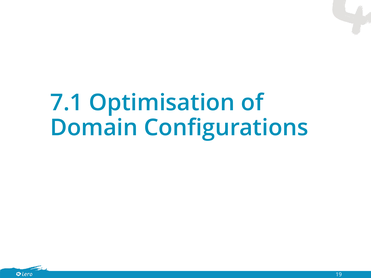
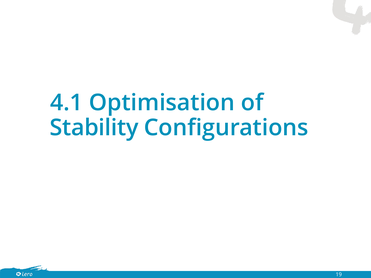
7.1: 7.1 -> 4.1
Domain: Domain -> Stability
